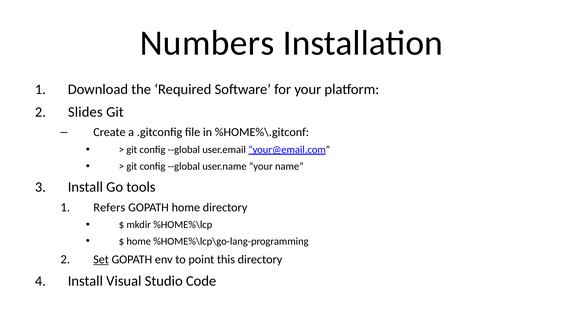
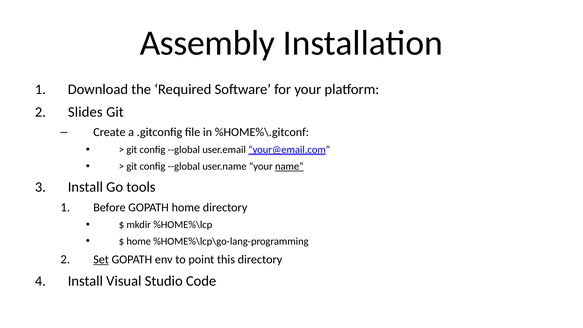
Numbers: Numbers -> Assembly
name underline: none -> present
Refers: Refers -> Before
